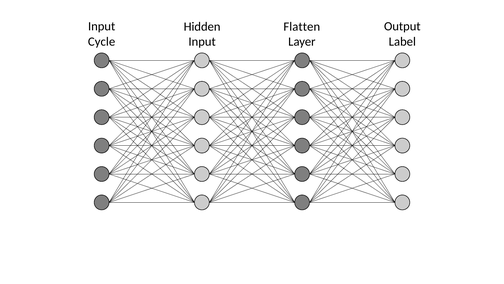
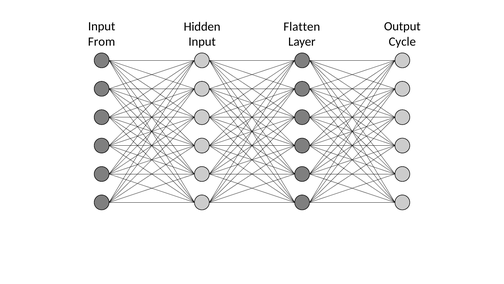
Cycle: Cycle -> From
Label: Label -> Cycle
